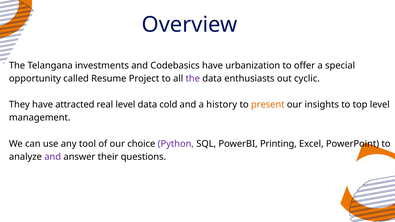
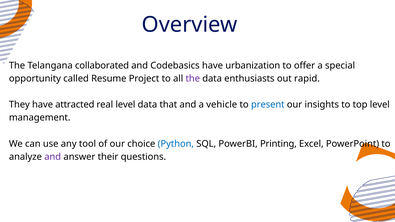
investments: investments -> collaborated
cyclic: cyclic -> rapid
cold: cold -> that
history: history -> vehicle
present colour: orange -> blue
Python colour: purple -> blue
